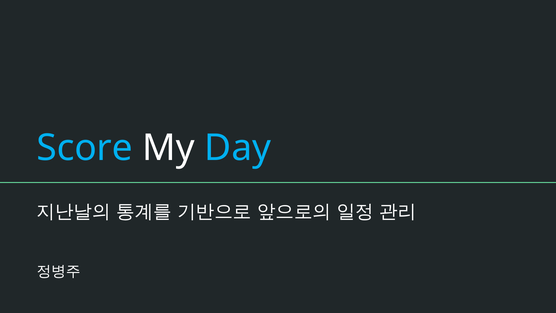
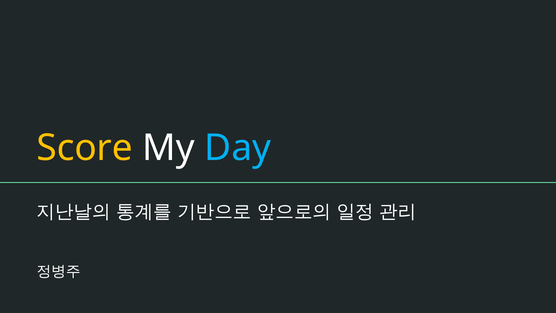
Score colour: light blue -> yellow
